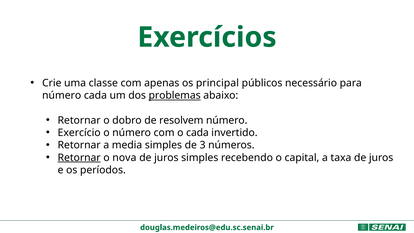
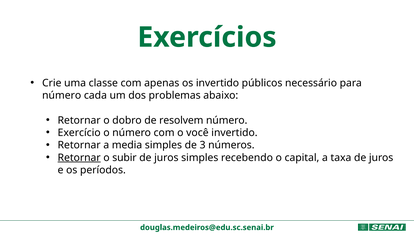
os principal: principal -> invertido
problemas underline: present -> none
o cada: cada -> você
nova: nova -> subir
